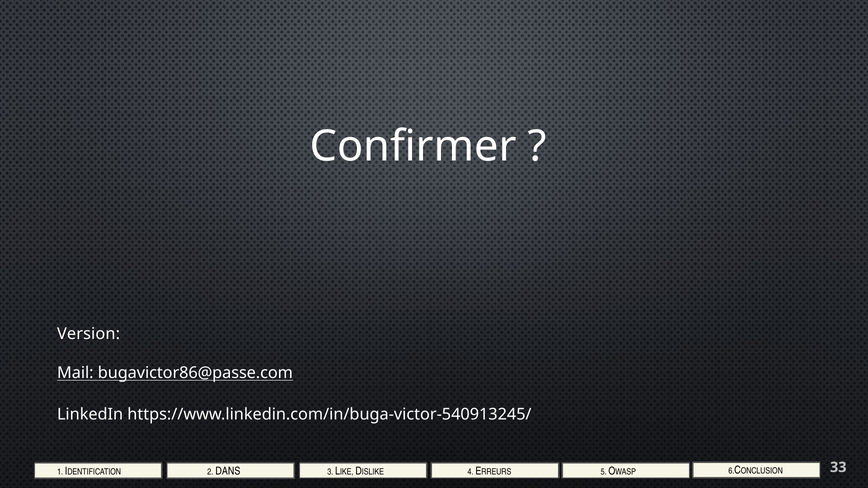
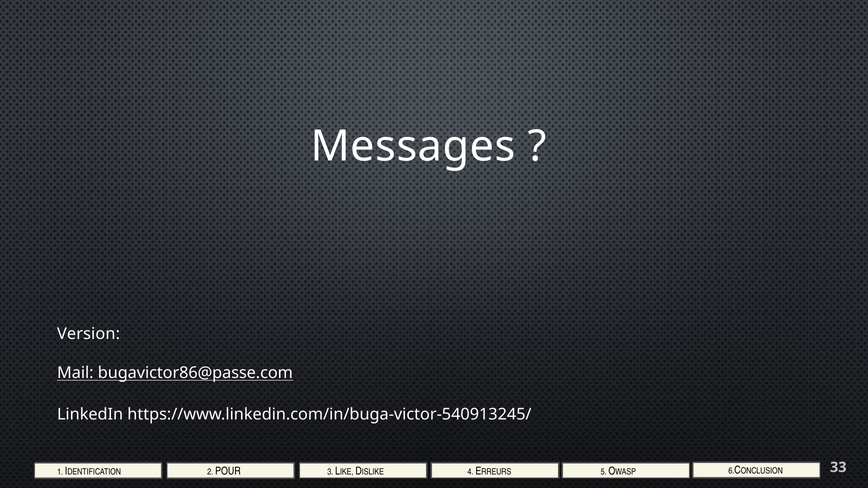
Confirmer: Confirmer -> Messages
DANS: DANS -> POUR
